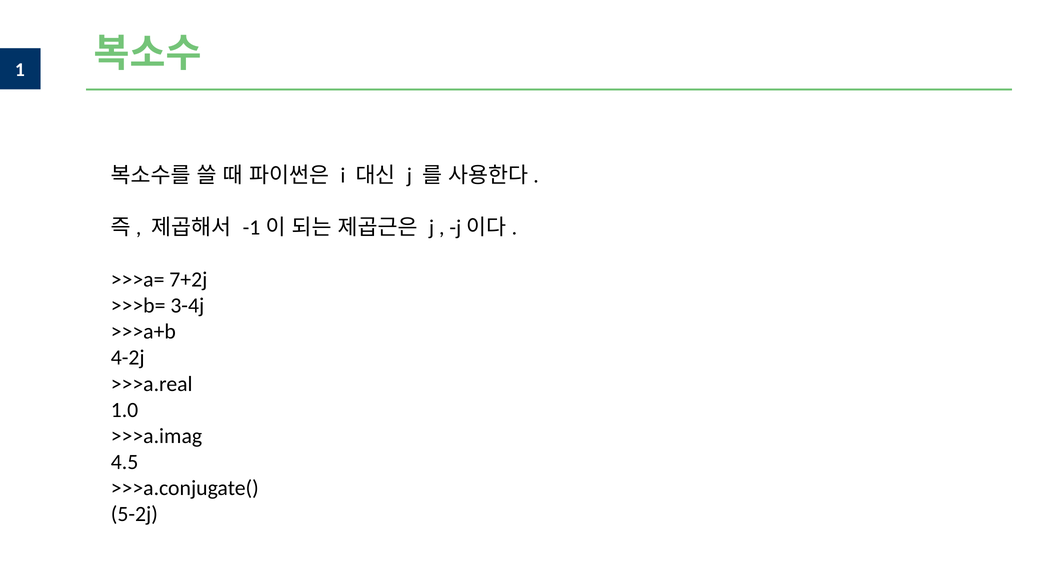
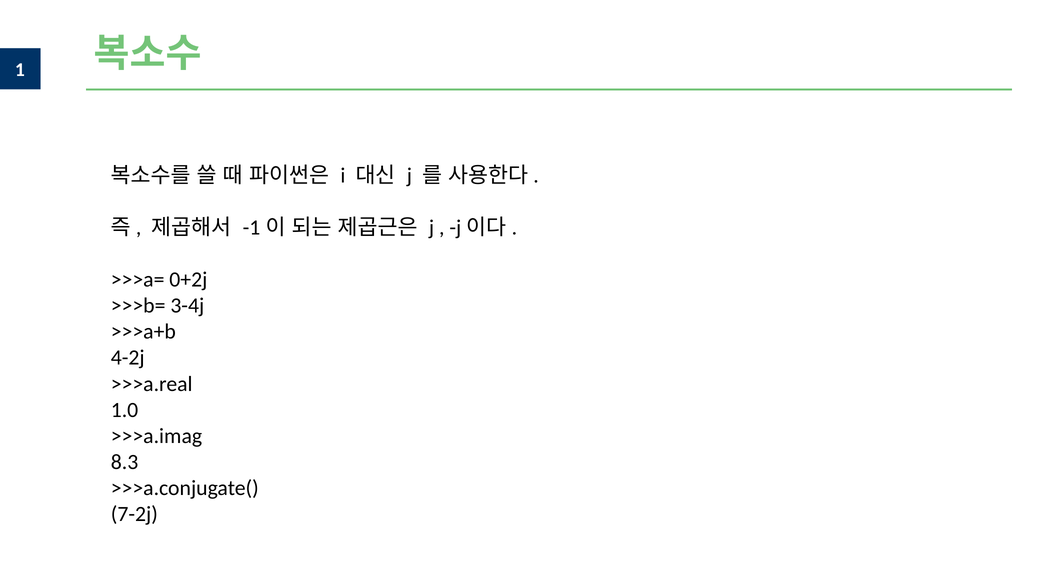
7+2j: 7+2j -> 0+2j
4.5: 4.5 -> 8.3
5-2j: 5-2j -> 7-2j
